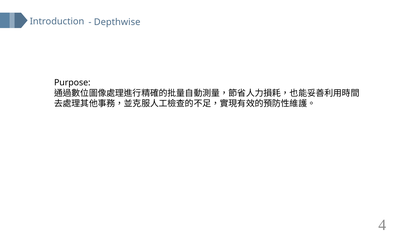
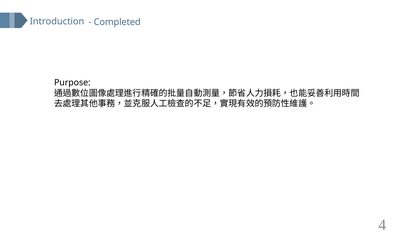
Depthwise: Depthwise -> Completed
